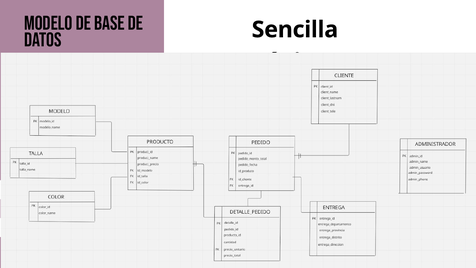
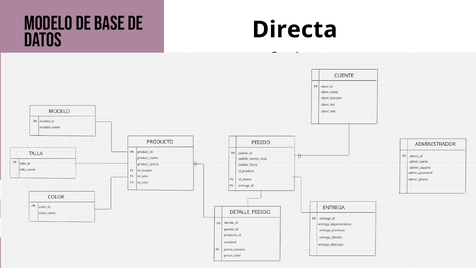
Sencilla: Sencilla -> Directa
